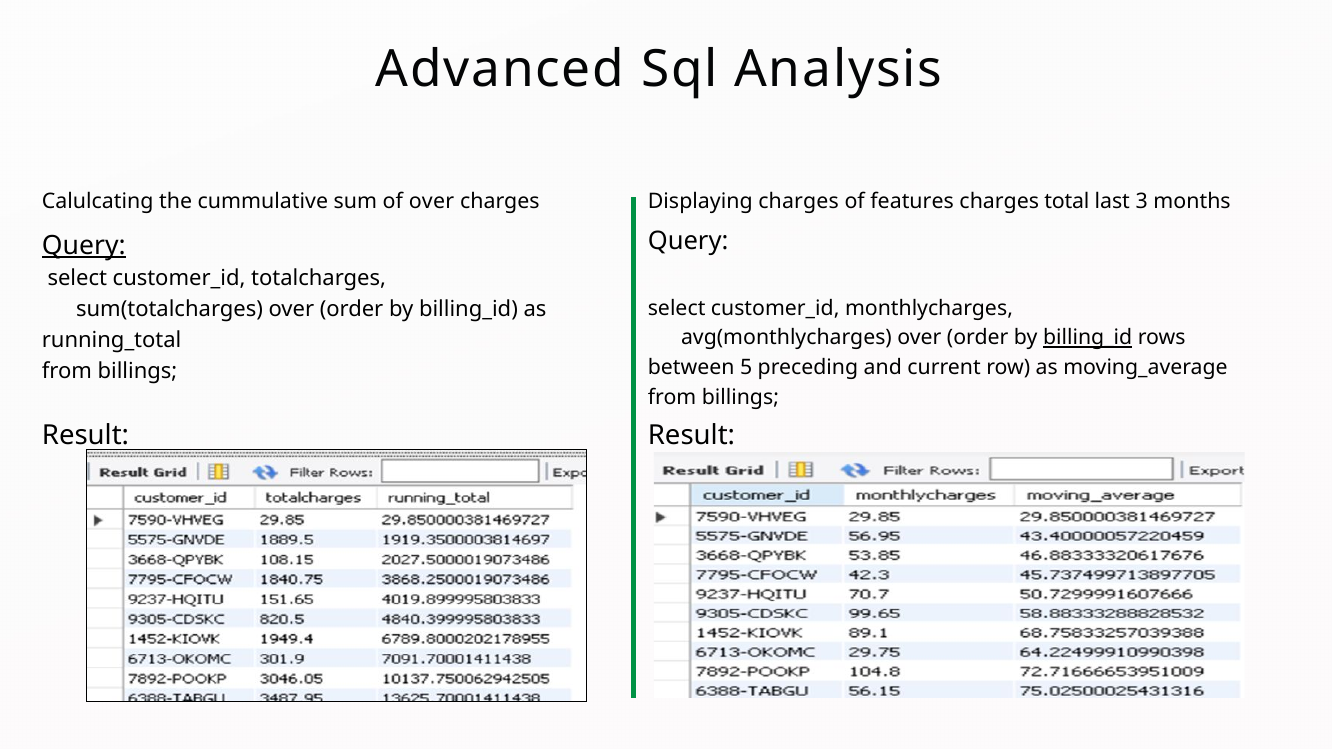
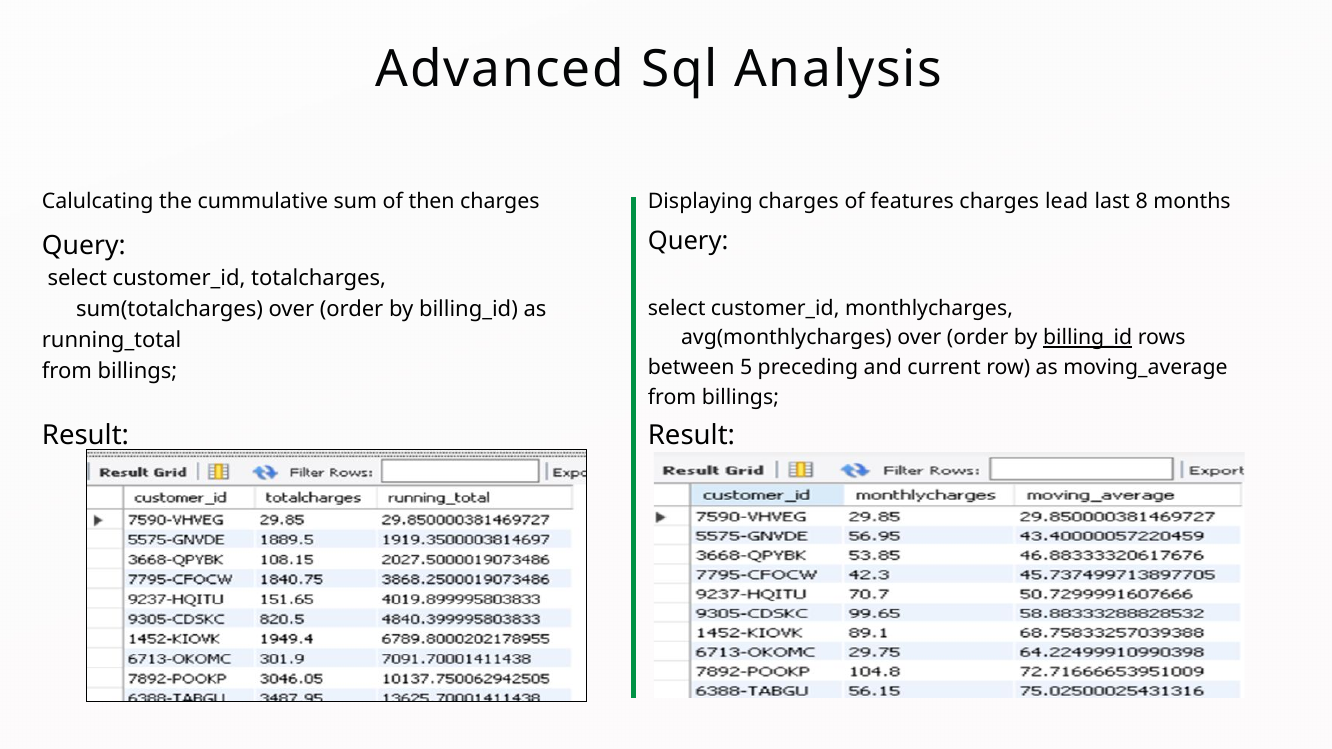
of over: over -> then
total: total -> lead
3: 3 -> 8
Query at (84, 245) underline: present -> none
